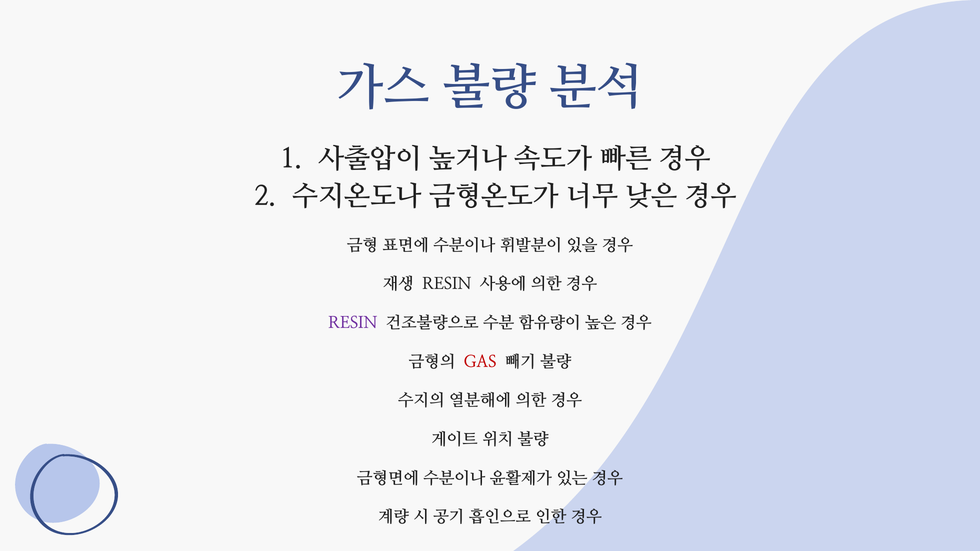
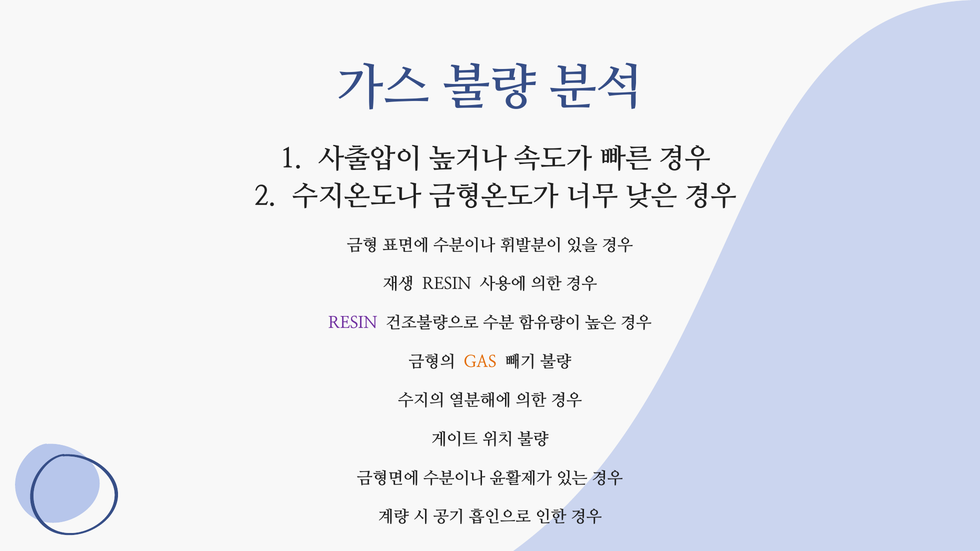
GAS colour: red -> orange
